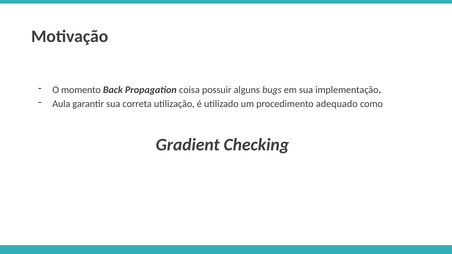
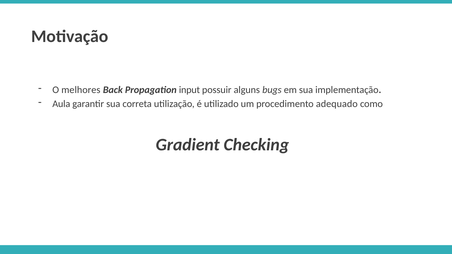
momento: momento -> melhores
coisa: coisa -> input
